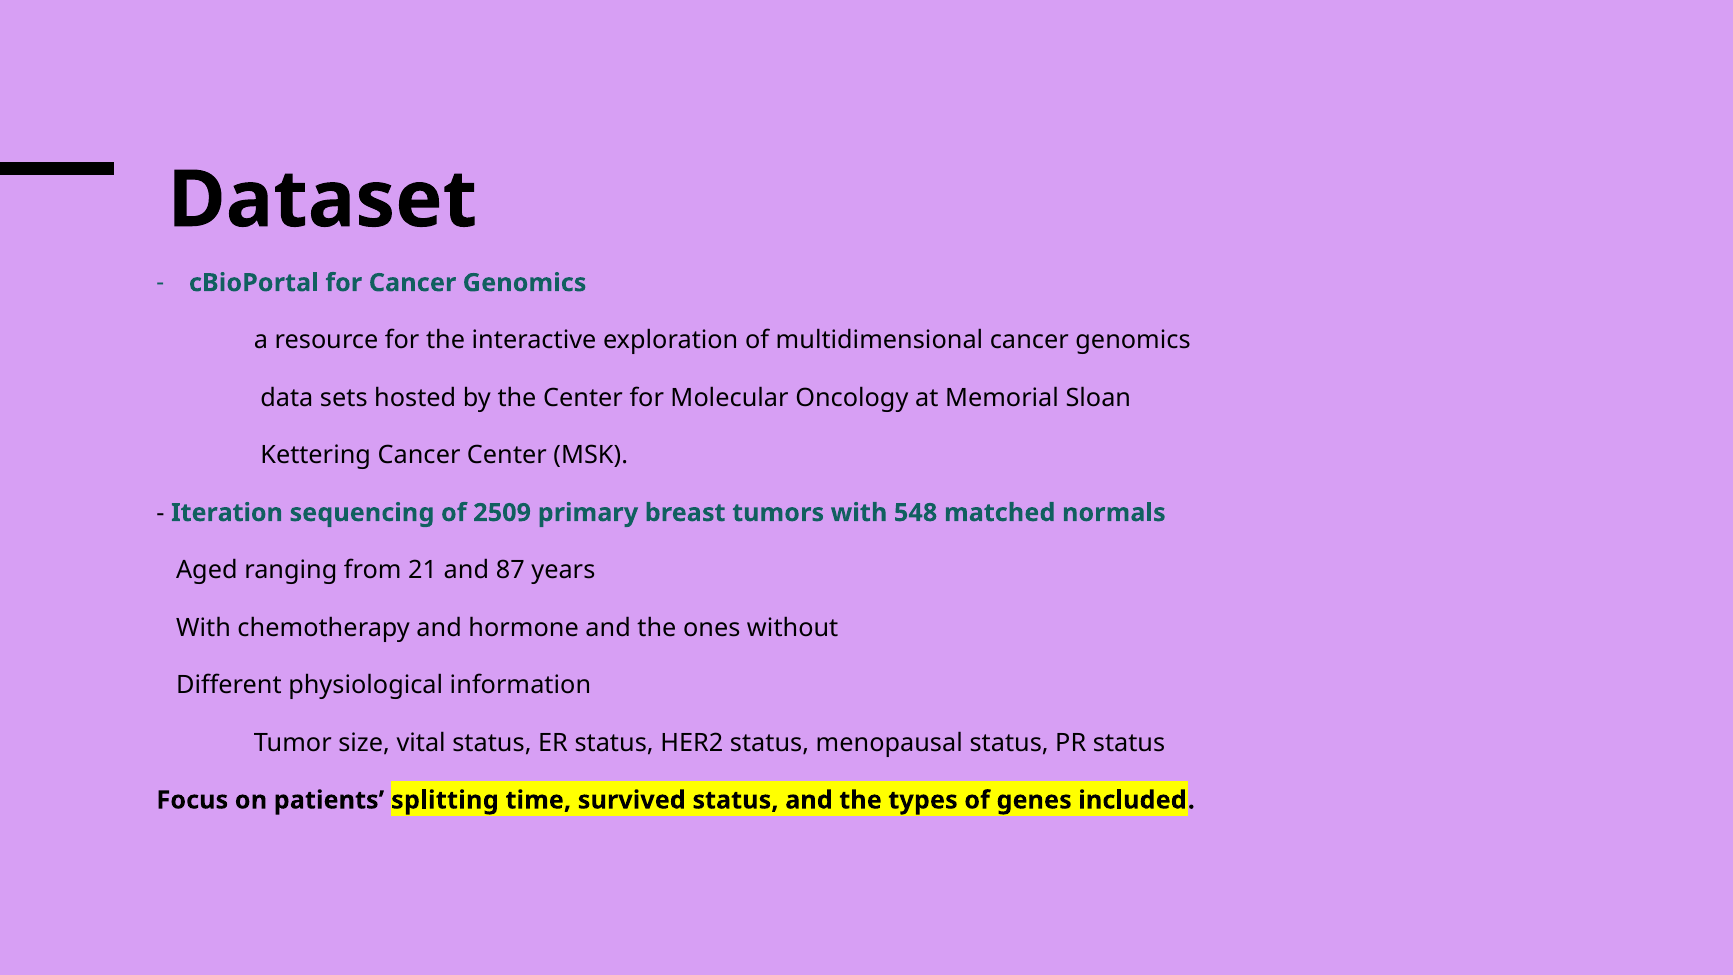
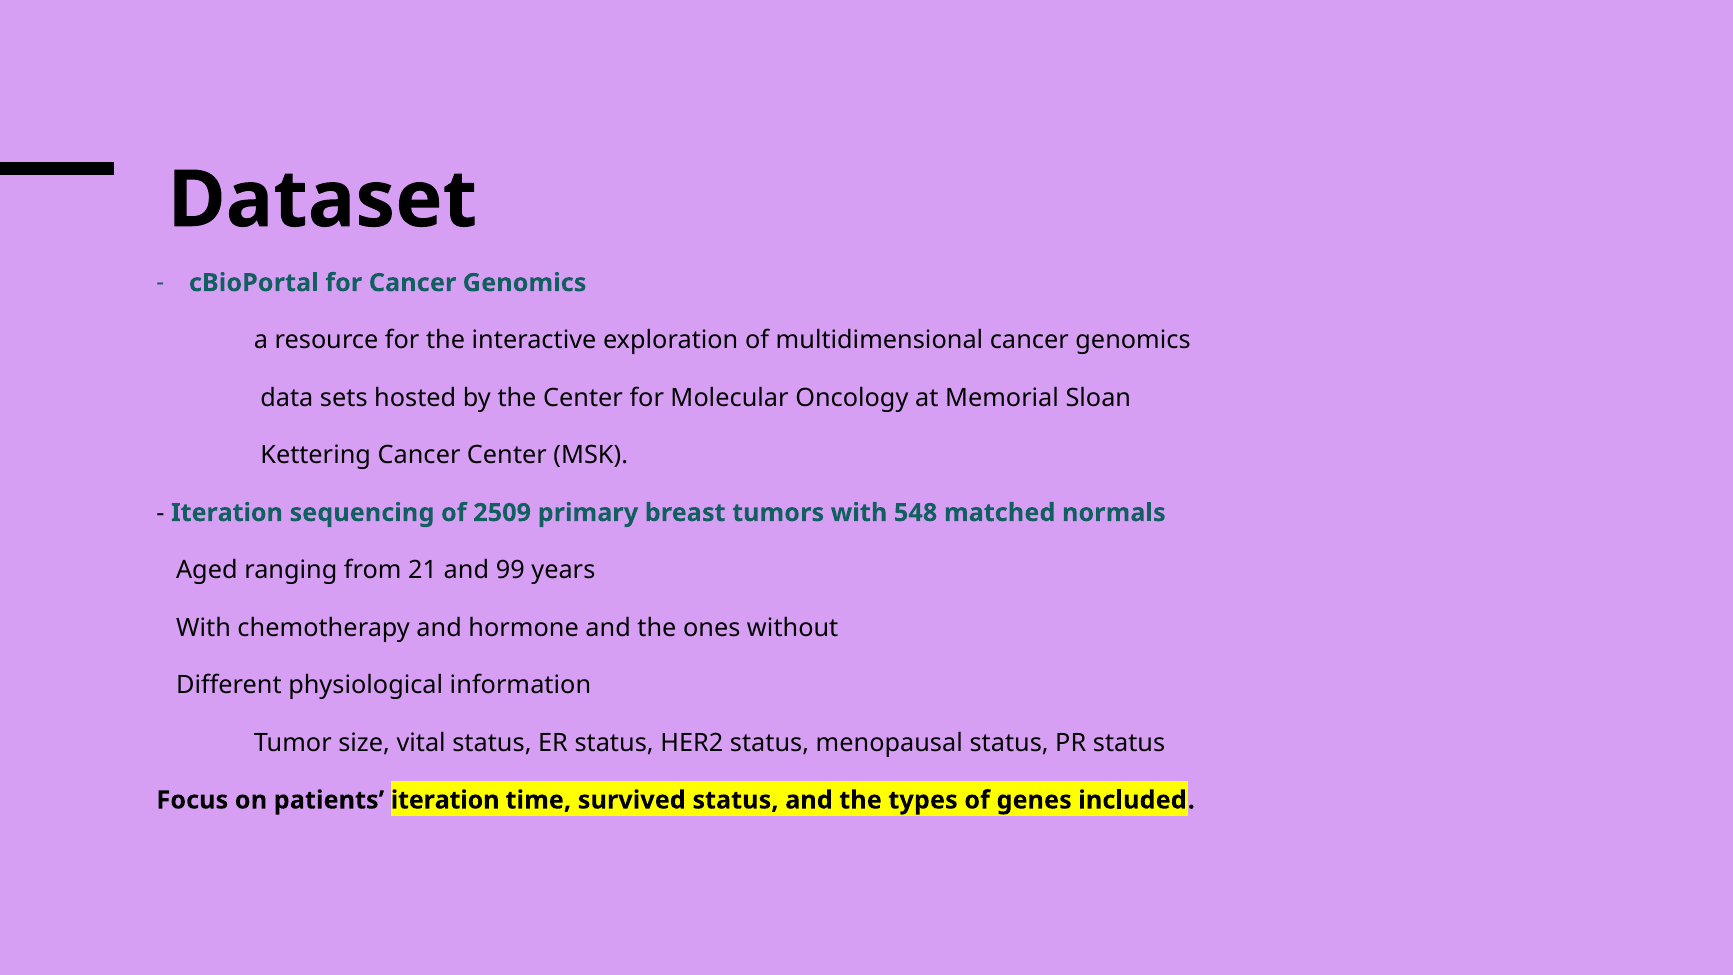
87: 87 -> 99
patients splitting: splitting -> iteration
